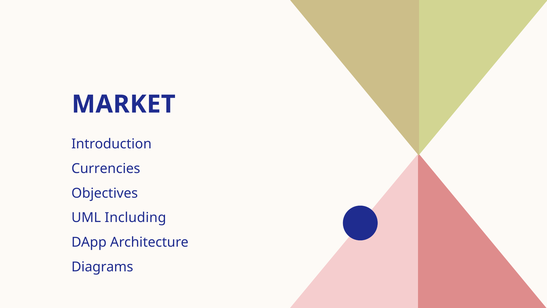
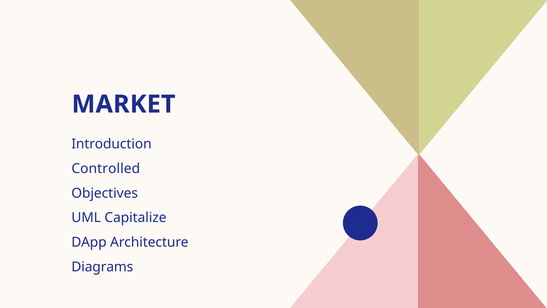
Currencies: Currencies -> Controlled
Including: Including -> Capitalize
